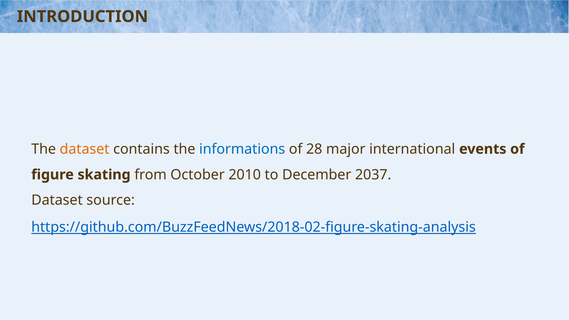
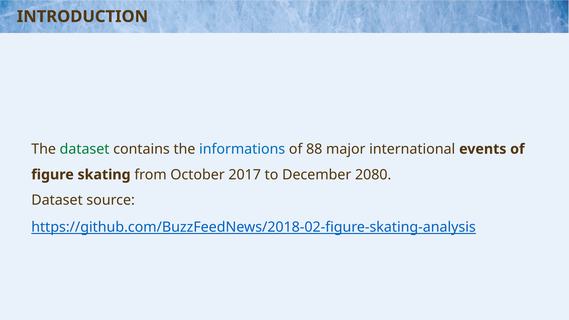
dataset at (85, 149) colour: orange -> green
28: 28 -> 88
2010: 2010 -> 2017
2037: 2037 -> 2080
